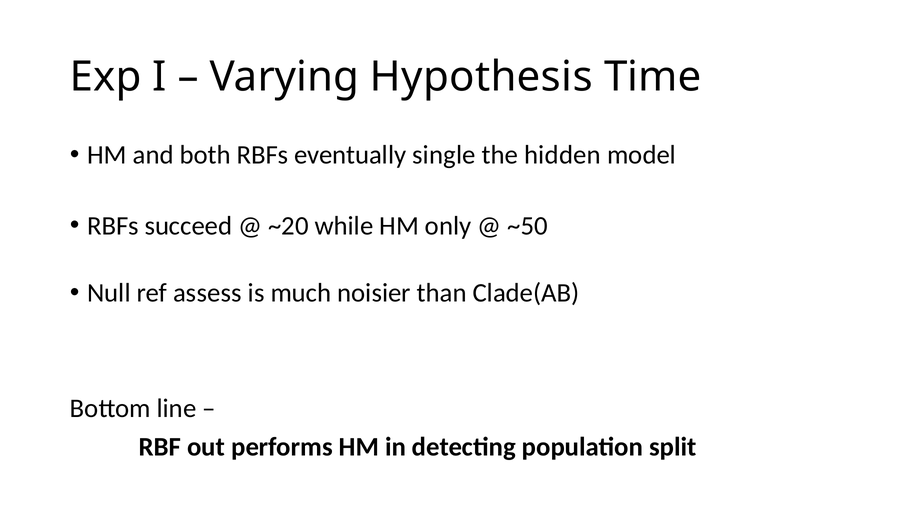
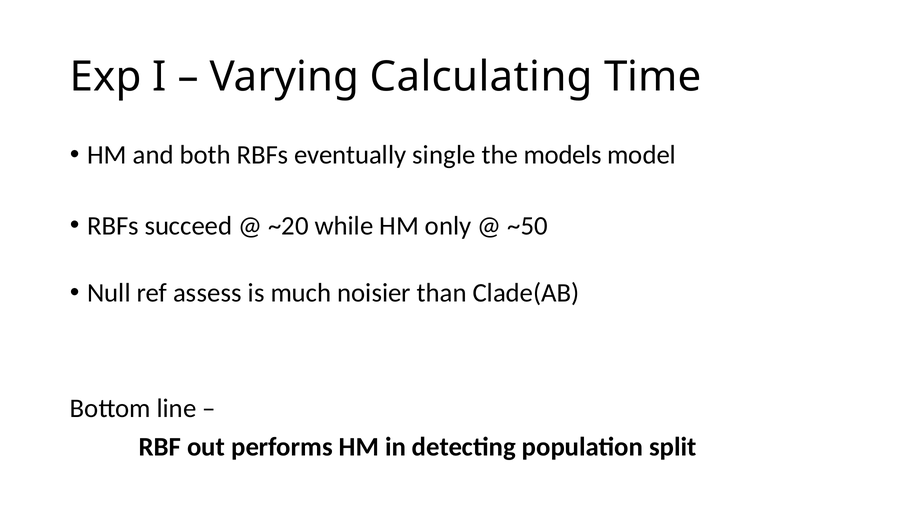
Hypothesis: Hypothesis -> Calculating
hidden: hidden -> models
